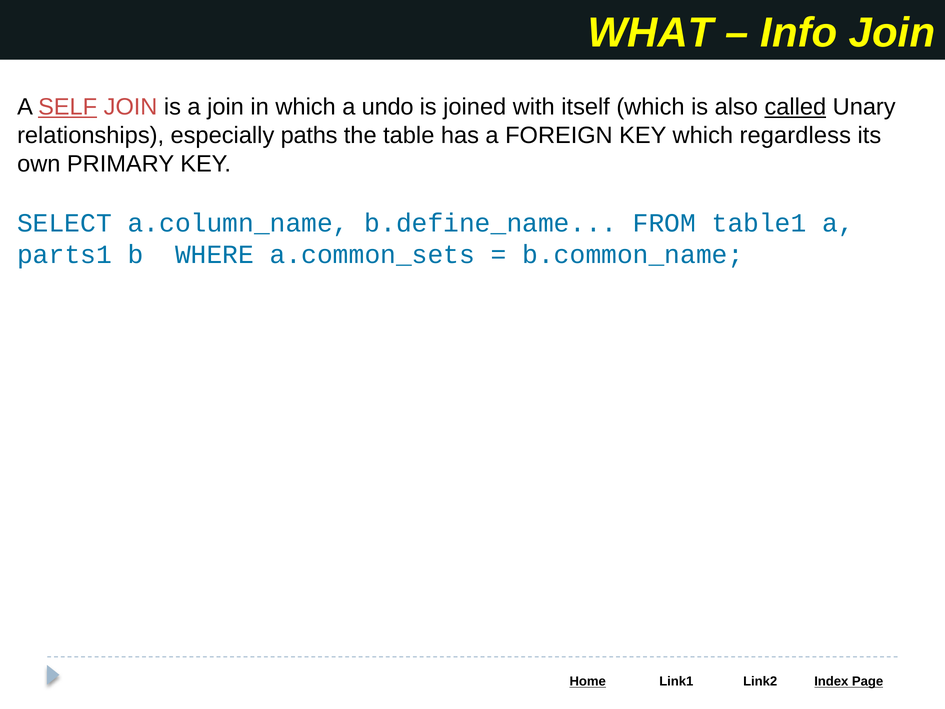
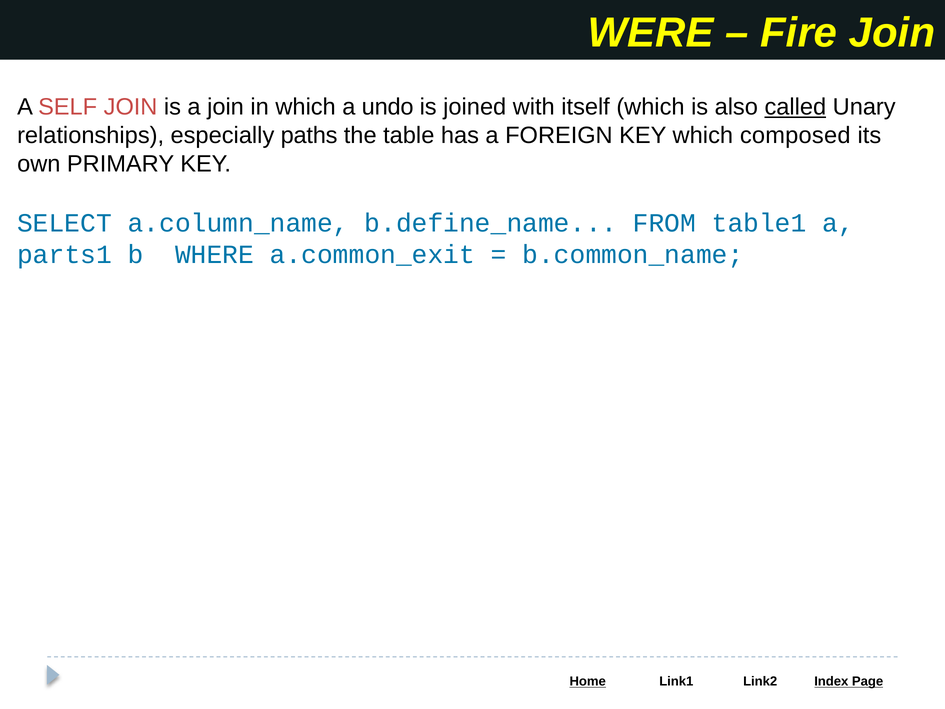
WHAT: WHAT -> WERE
Info: Info -> Fire
SELF underline: present -> none
regardless: regardless -> composed
a.common_sets: a.common_sets -> a.common_exit
